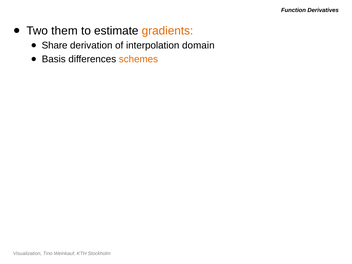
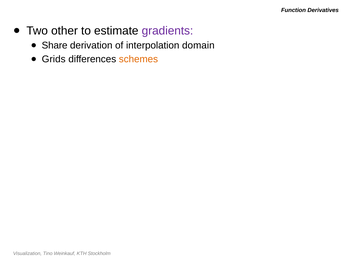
them: them -> other
gradients colour: orange -> purple
Basis: Basis -> Grids
